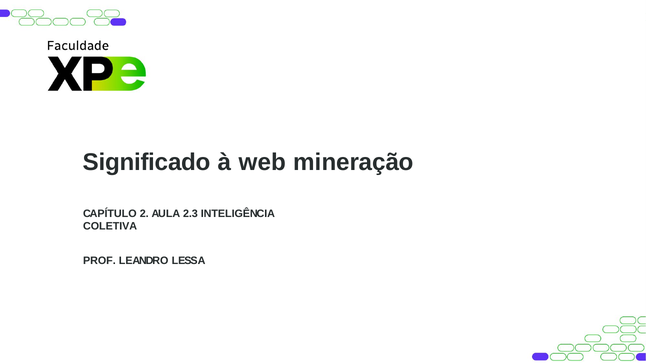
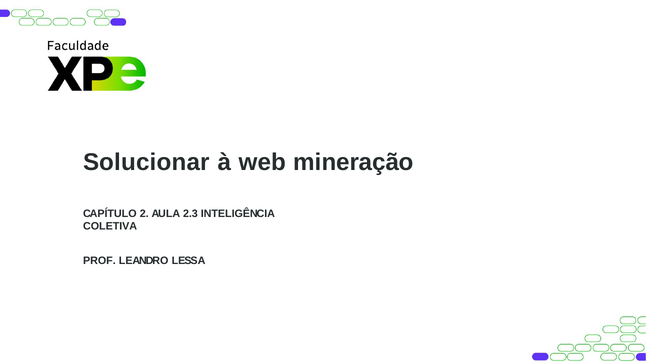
Significado: Significado -> Solucionar
